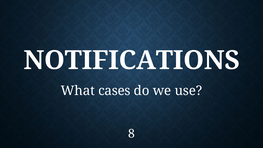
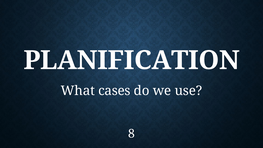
NOTIFICATIONS: NOTIFICATIONS -> PLANIFICATION
